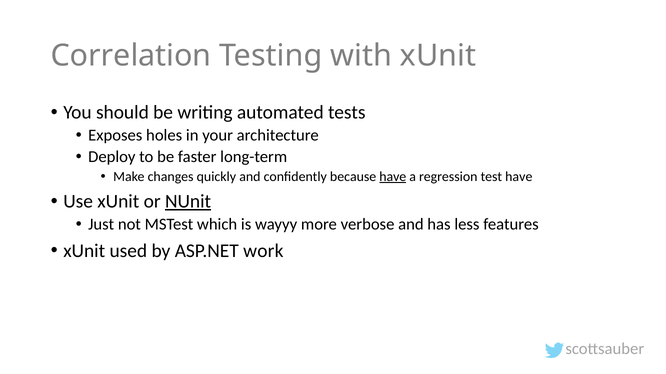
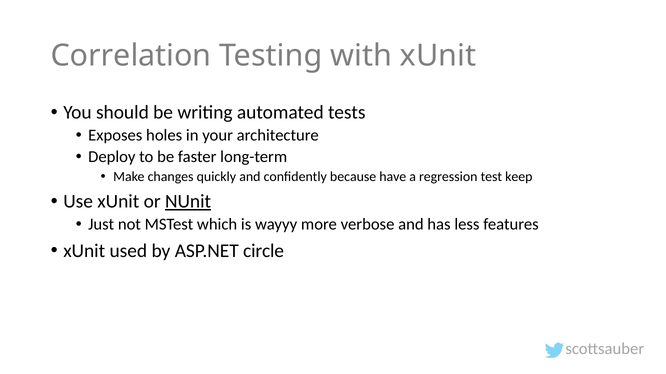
have at (393, 177) underline: present -> none
test have: have -> keep
work: work -> circle
